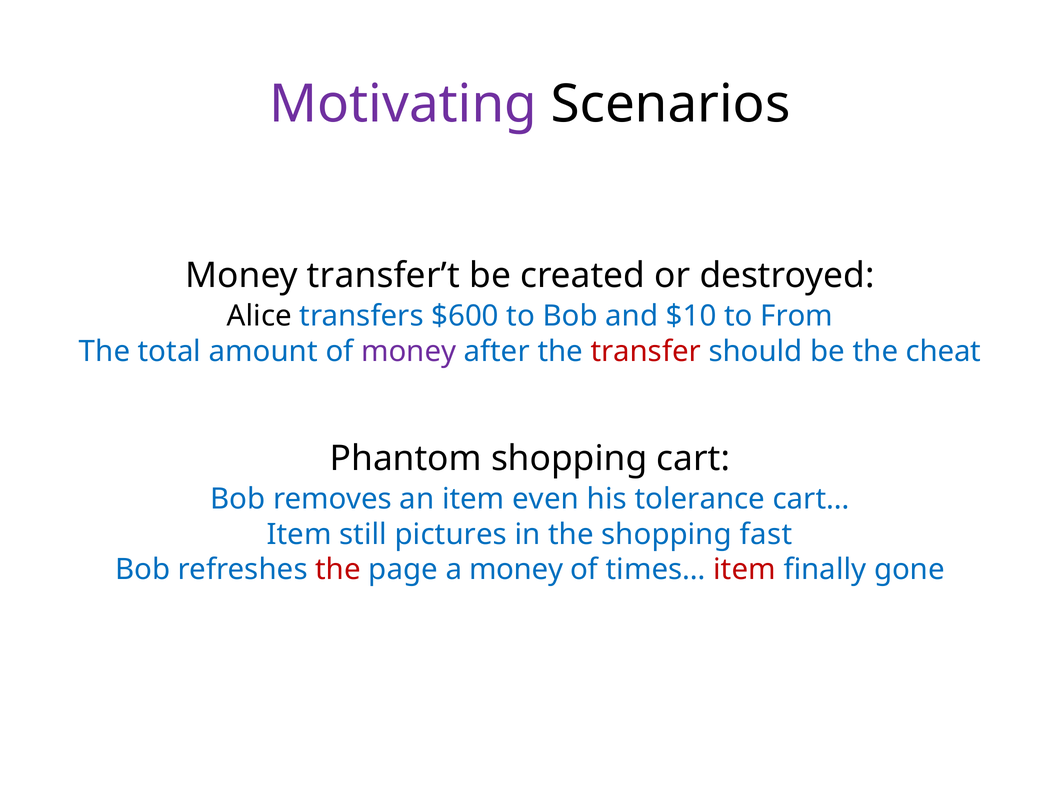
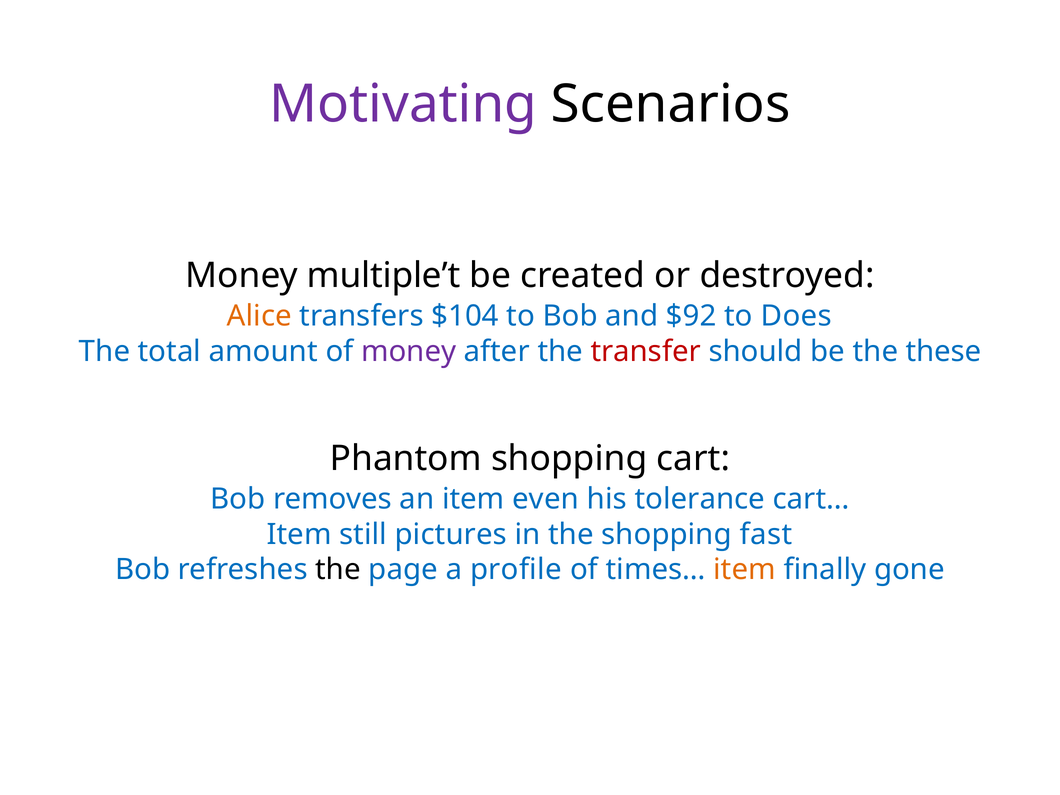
transfer’t: transfer’t -> multiple’t
Alice colour: black -> orange
$600: $600 -> $104
$10: $10 -> $92
From: From -> Does
cheat: cheat -> these
the at (338, 570) colour: red -> black
a money: money -> profile
item at (745, 570) colour: red -> orange
